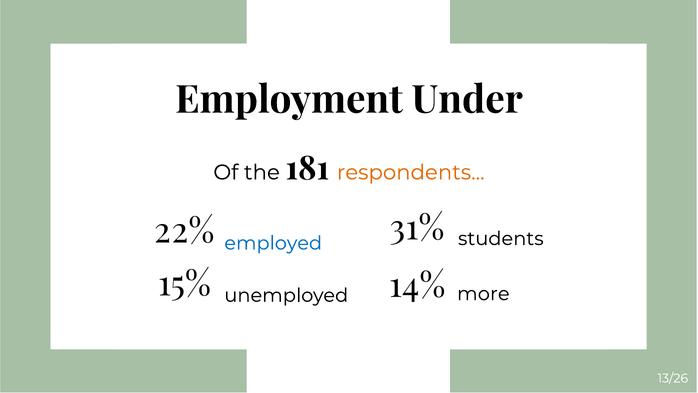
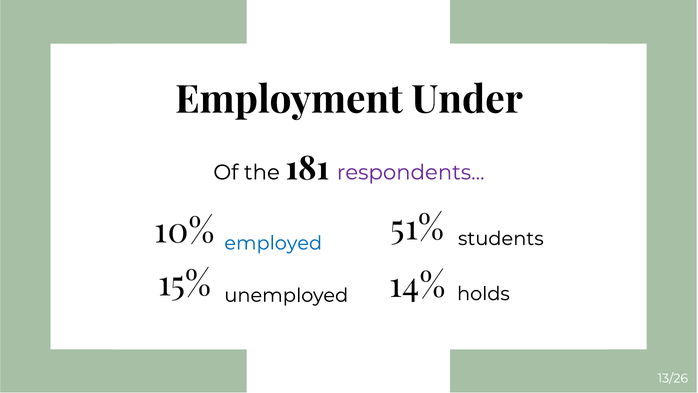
respondents colour: orange -> purple
31%: 31% -> 51%
22%: 22% -> 10%
more: more -> holds
